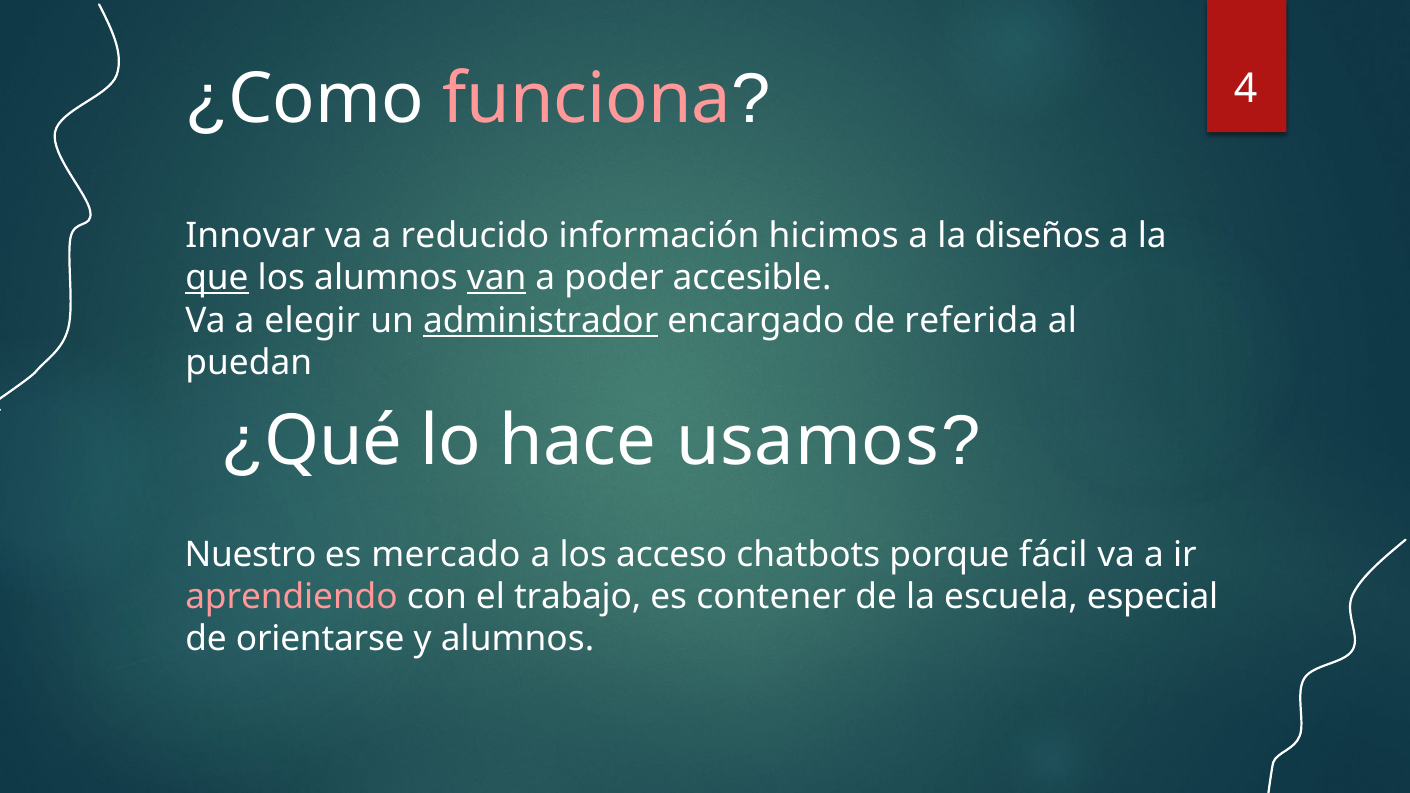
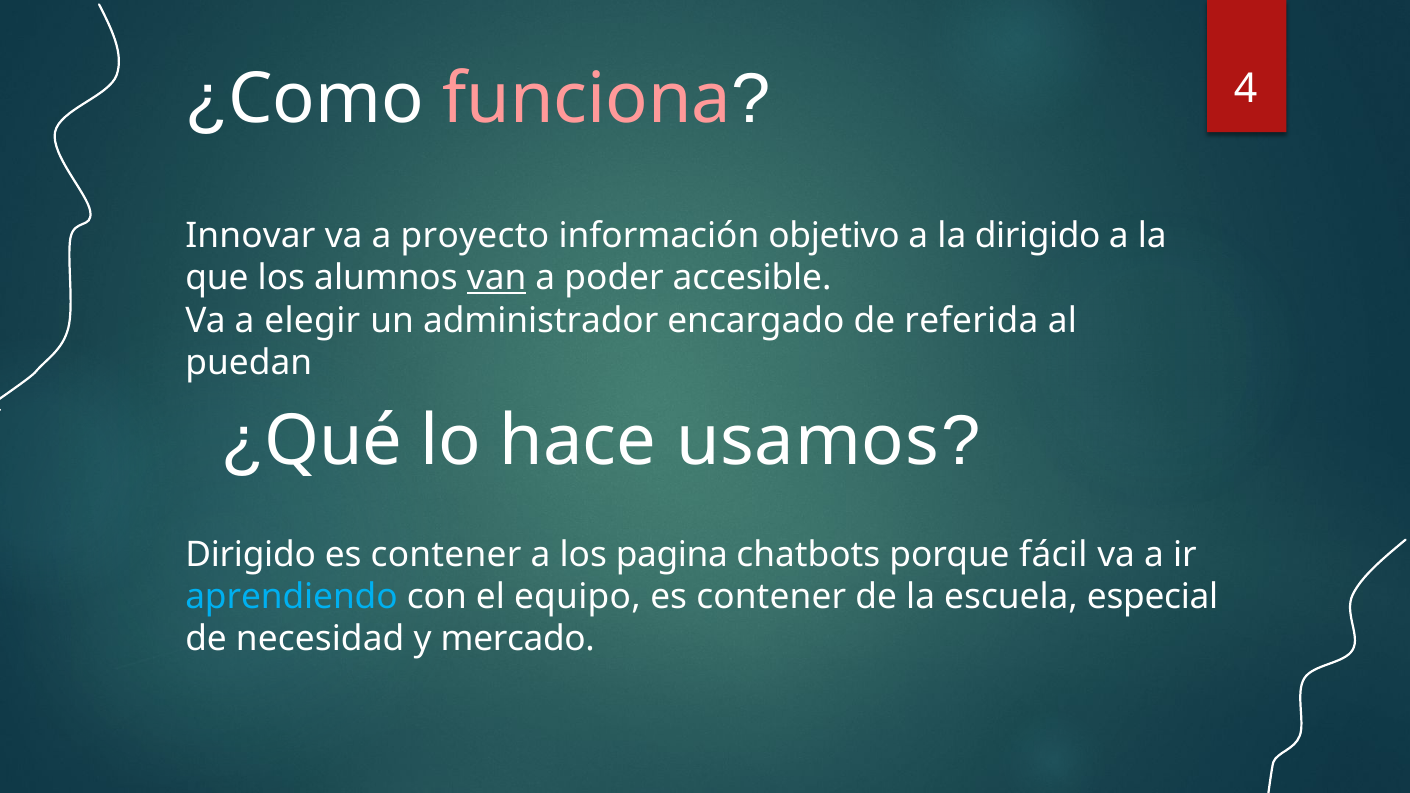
reducido: reducido -> proyecto
hicimos: hicimos -> objetivo
la diseños: diseños -> dirigido
que underline: present -> none
administrador underline: present -> none
Nuestro at (251, 555): Nuestro -> Dirigido
mercado at (446, 555): mercado -> contener
acceso: acceso -> pagina
aprendiendo colour: pink -> light blue
trabajo: trabajo -> equipo
orientarse: orientarse -> necesidad
y alumnos: alumnos -> mercado
